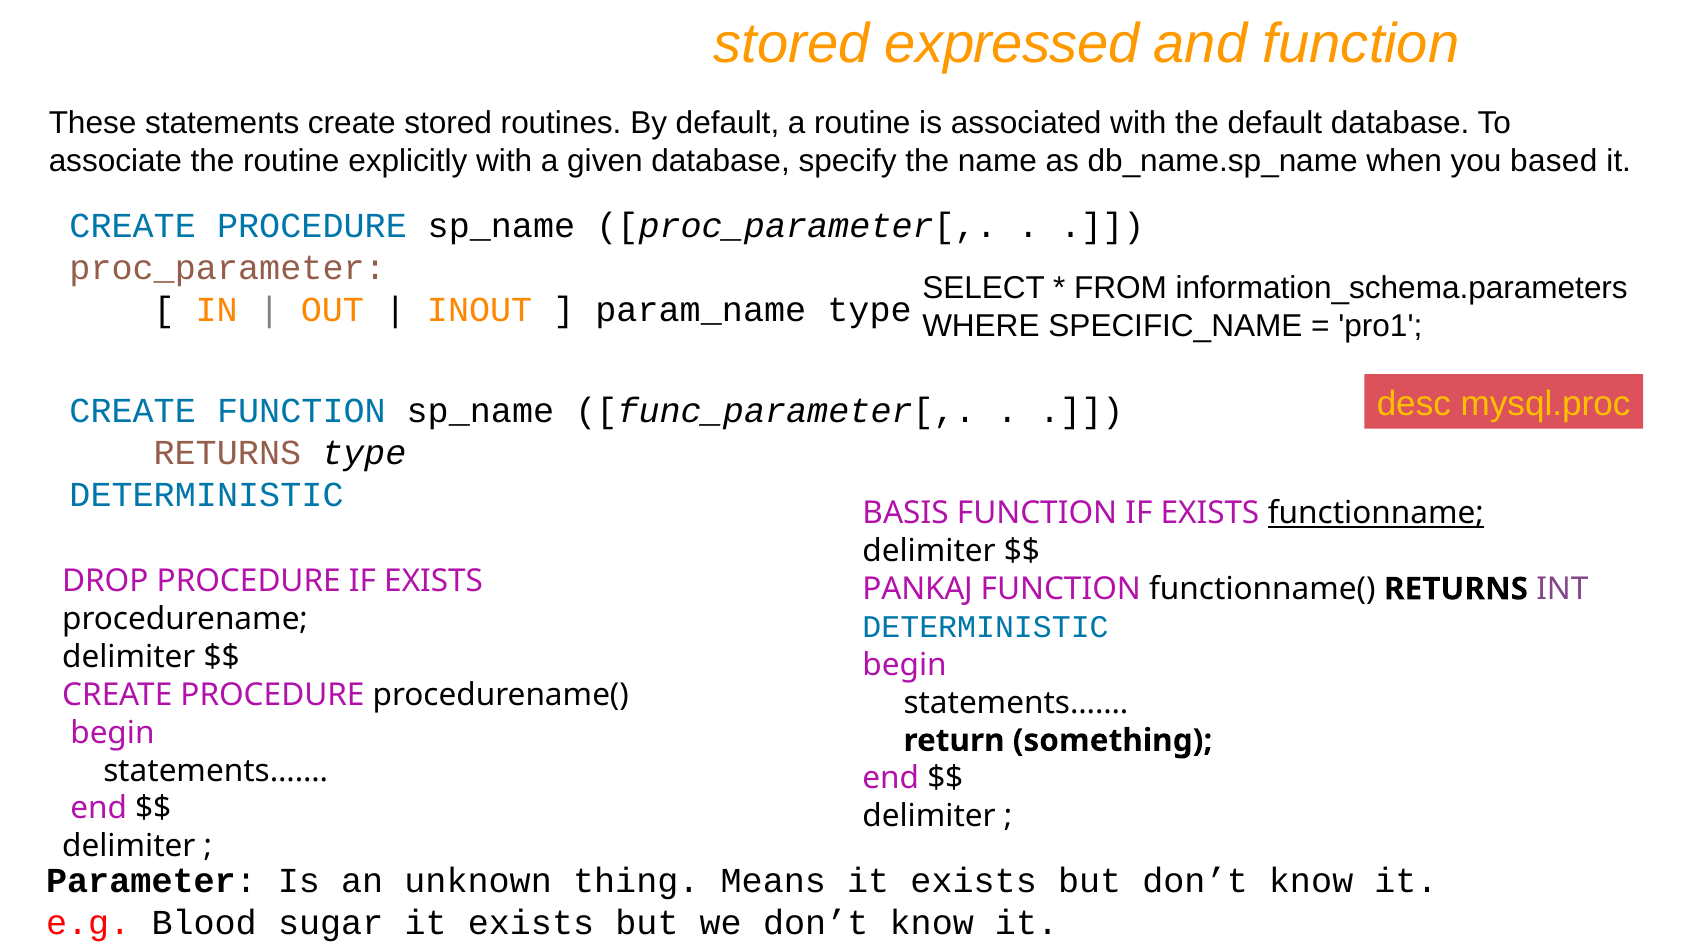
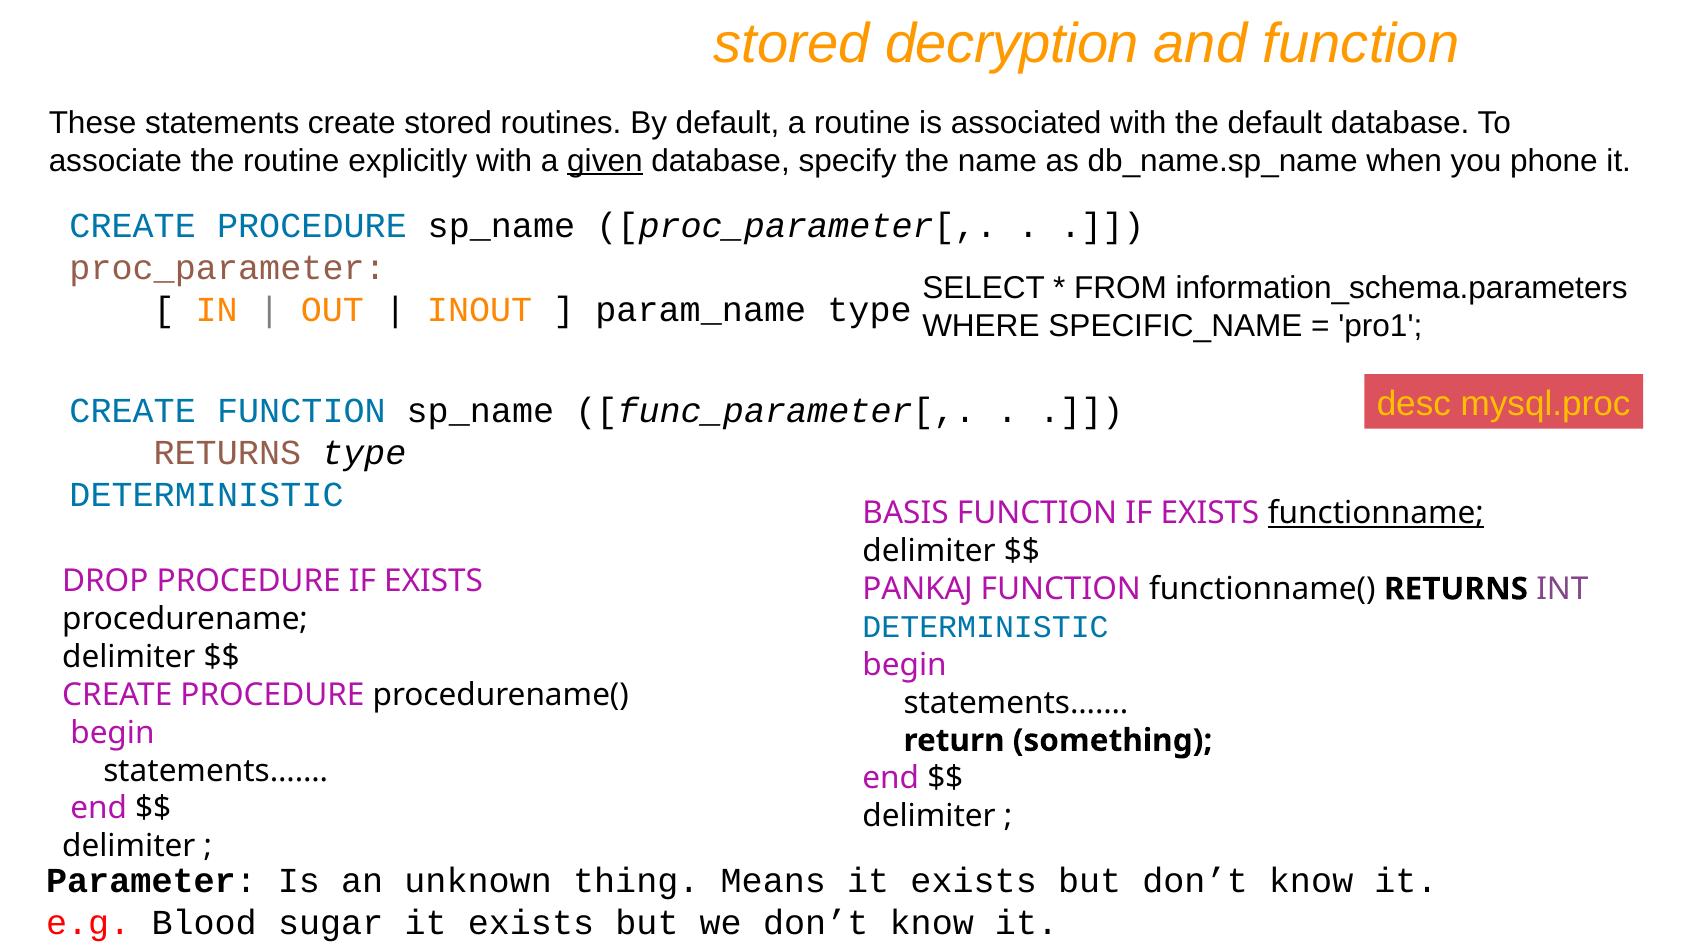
expressed: expressed -> decryption
given underline: none -> present
based: based -> phone
